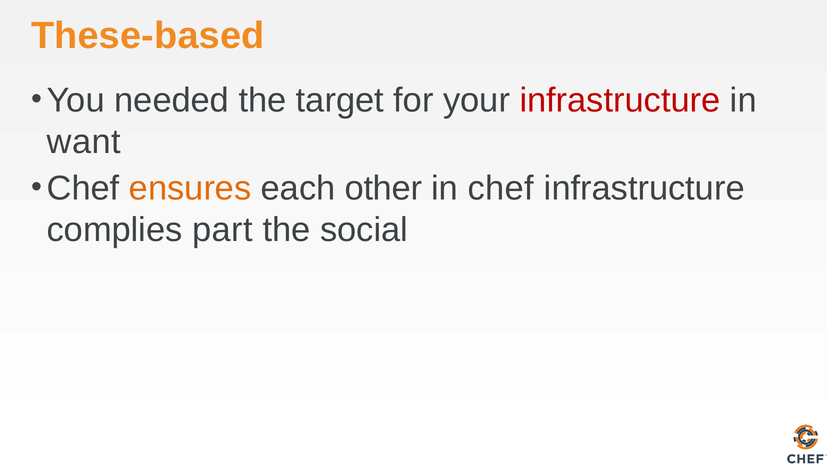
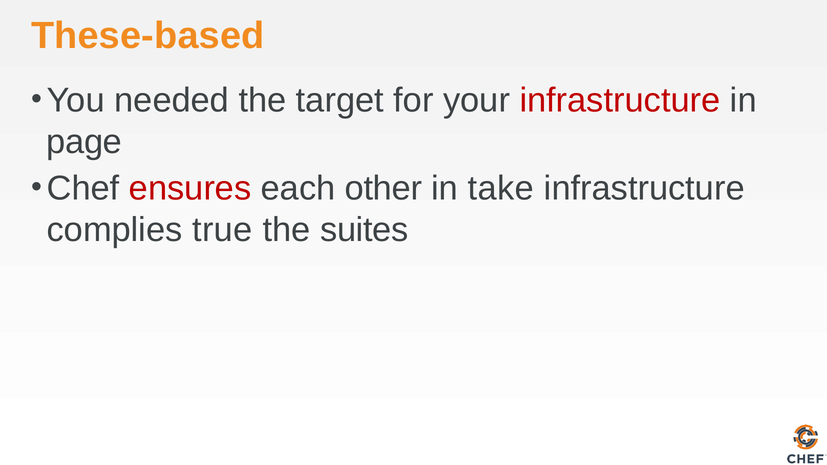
want: want -> page
ensures colour: orange -> red
in chef: chef -> take
part: part -> true
social: social -> suites
